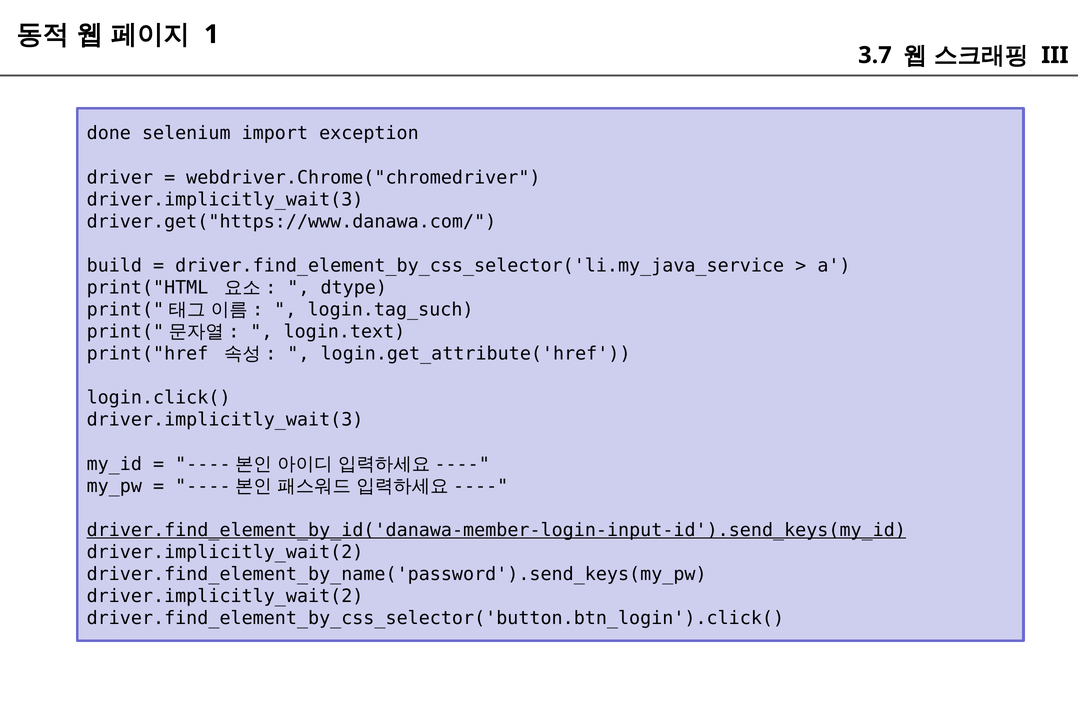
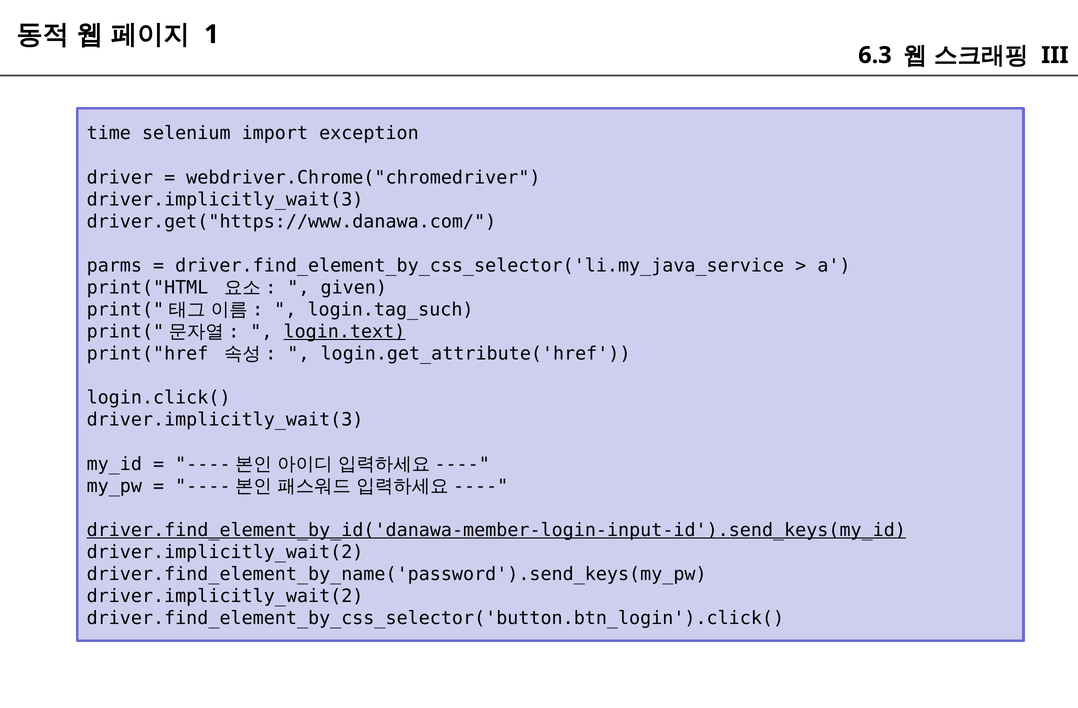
3.7: 3.7 -> 6.3
done: done -> time
build: build -> parms
dtype: dtype -> given
login.text underline: none -> present
